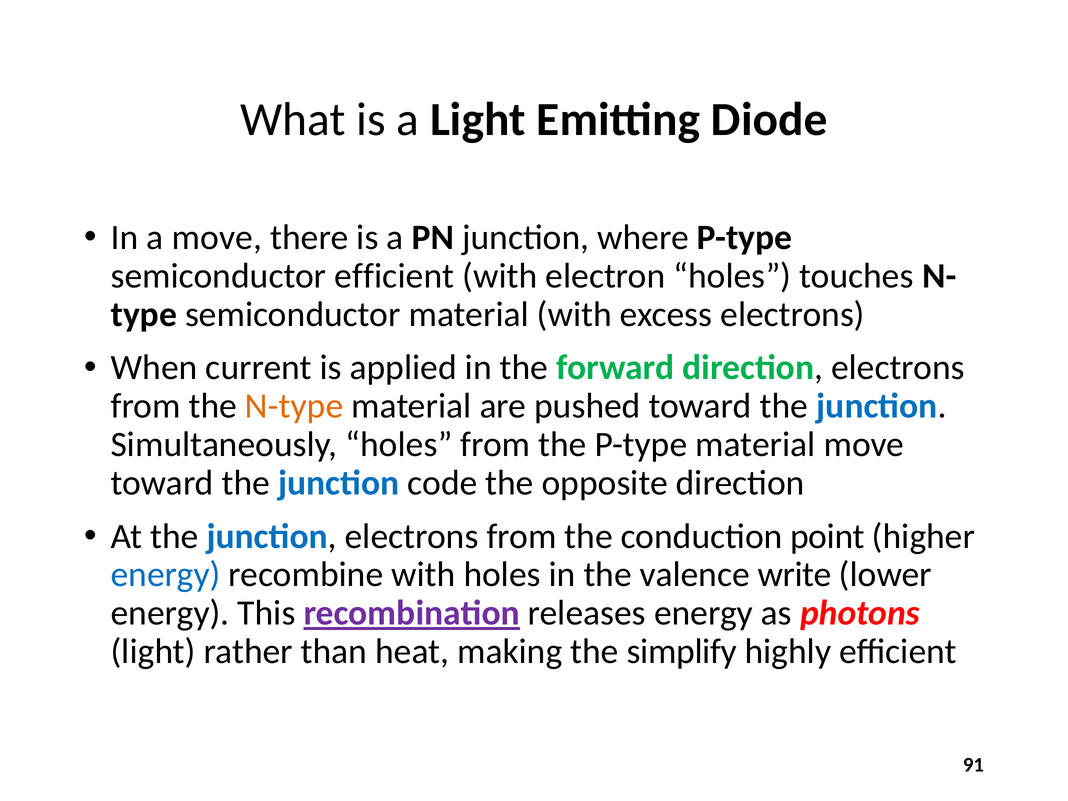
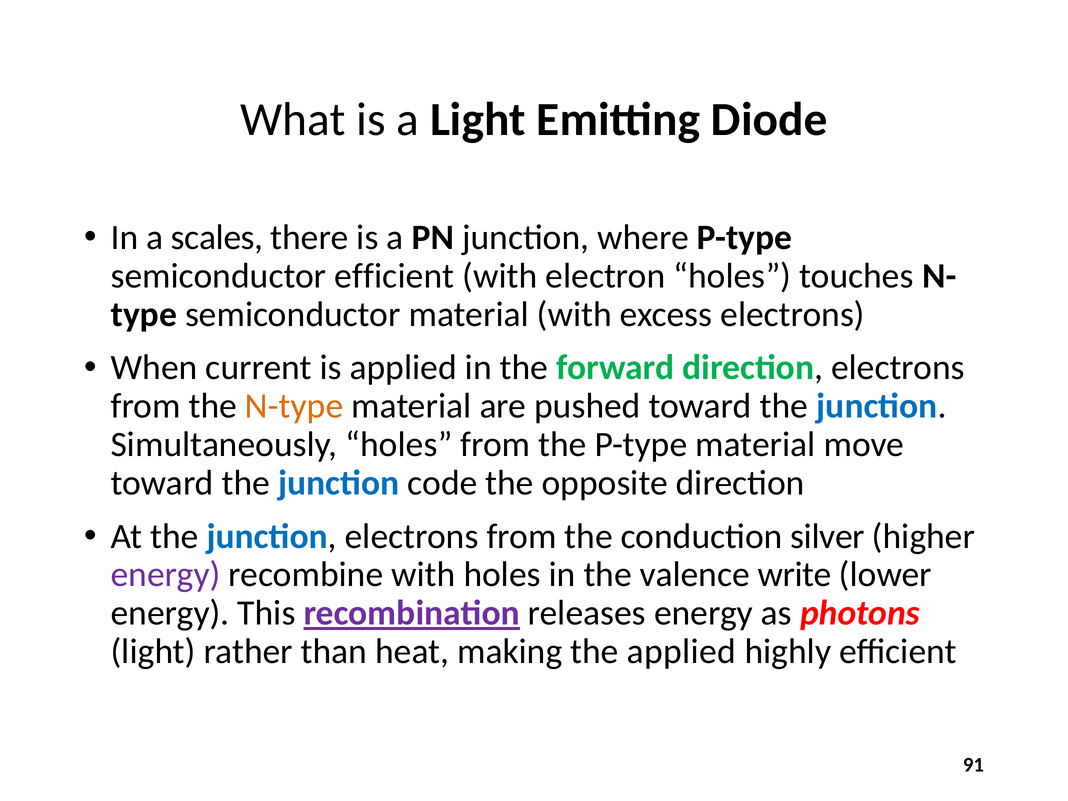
a move: move -> scales
point: point -> silver
energy at (166, 575) colour: blue -> purple
the simplify: simplify -> applied
